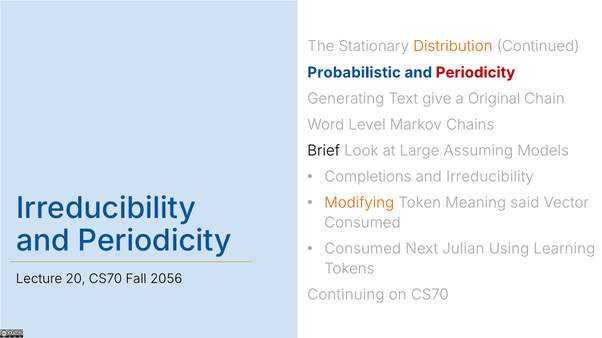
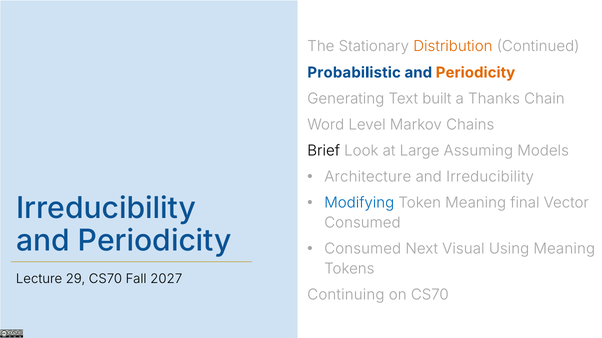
Periodicity at (475, 73) colour: red -> orange
give: give -> built
Original: Original -> Thanks
Completions: Completions -> Architecture
Modifying colour: orange -> blue
said: said -> final
Julian: Julian -> Visual
Using Learning: Learning -> Meaning
20: 20 -> 29
2056: 2056 -> 2027
